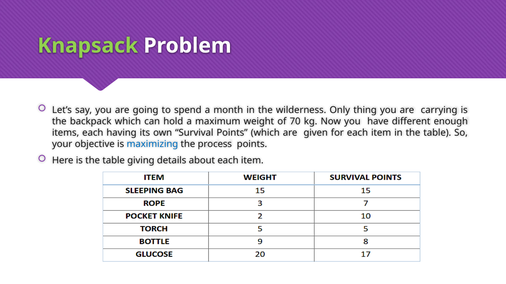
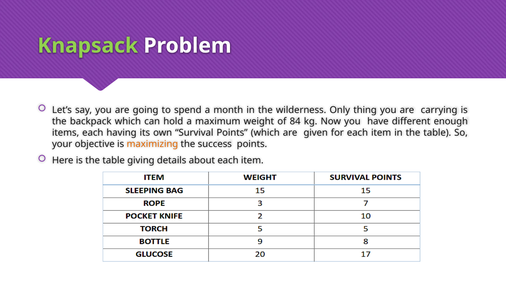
70: 70 -> 84
maximizing colour: blue -> orange
process: process -> success
